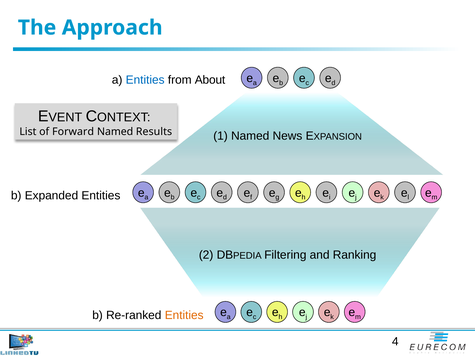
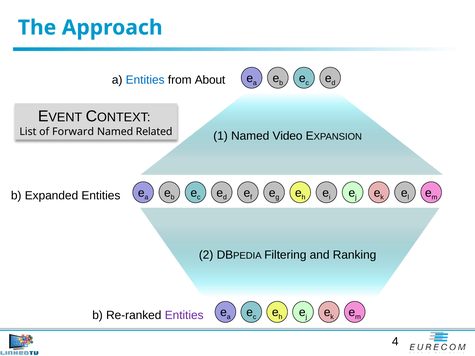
Results: Results -> Related
News: News -> Video
Entities at (184, 316) colour: orange -> purple
